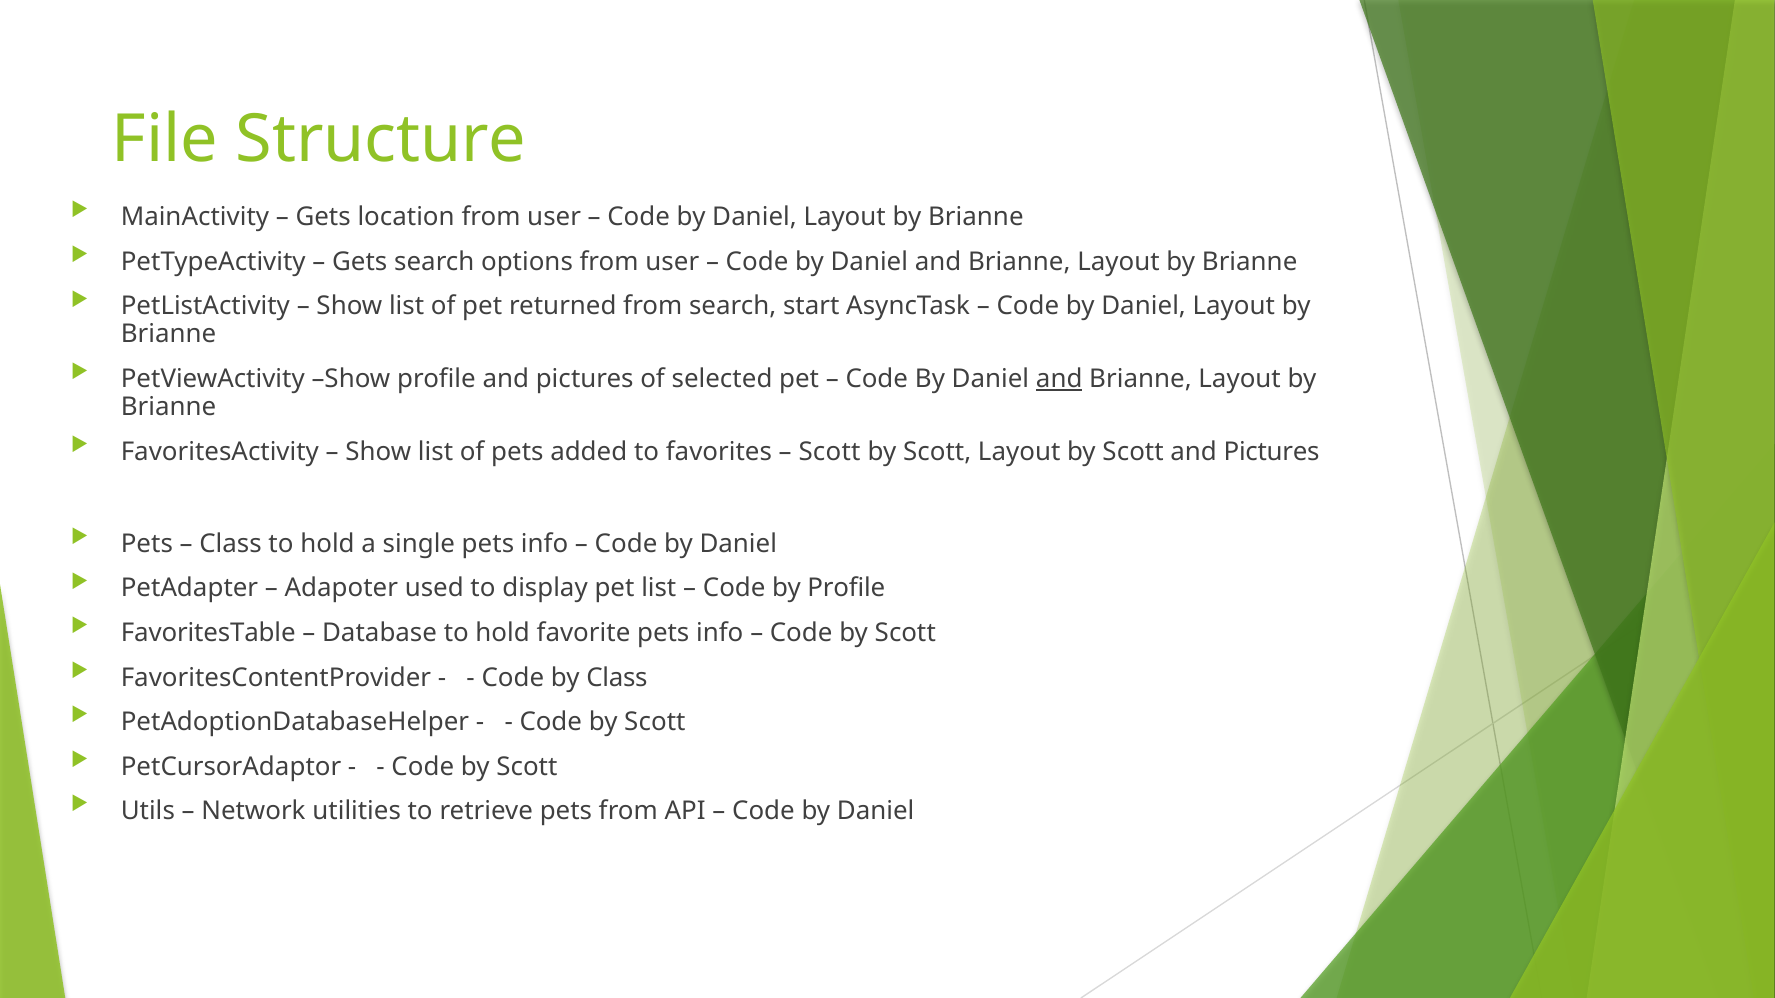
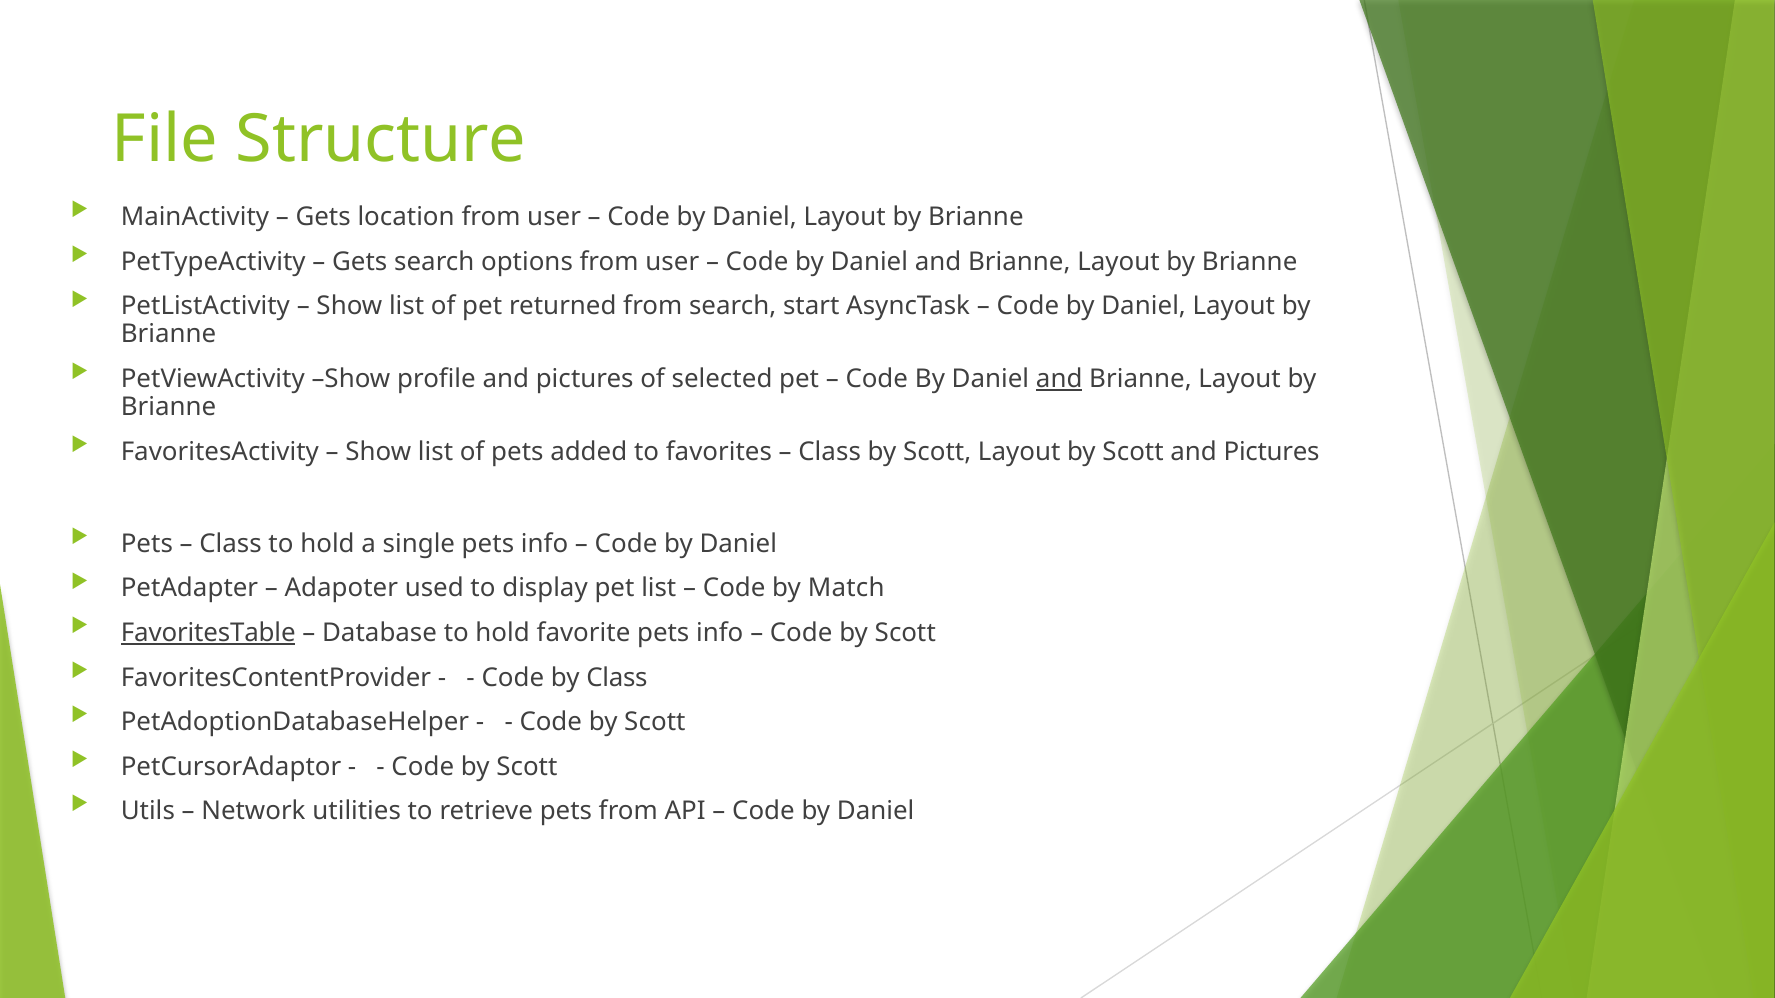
Scott at (830, 452): Scott -> Class
by Profile: Profile -> Match
FavoritesTable underline: none -> present
